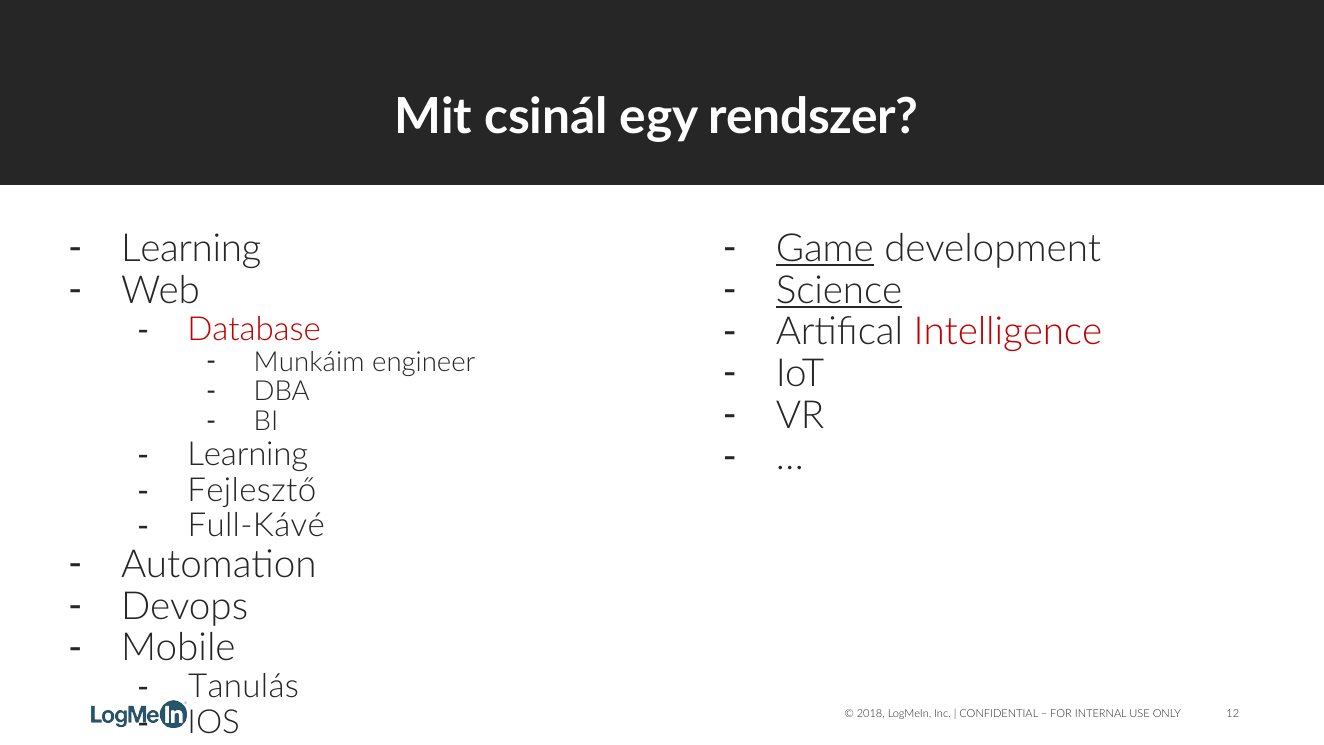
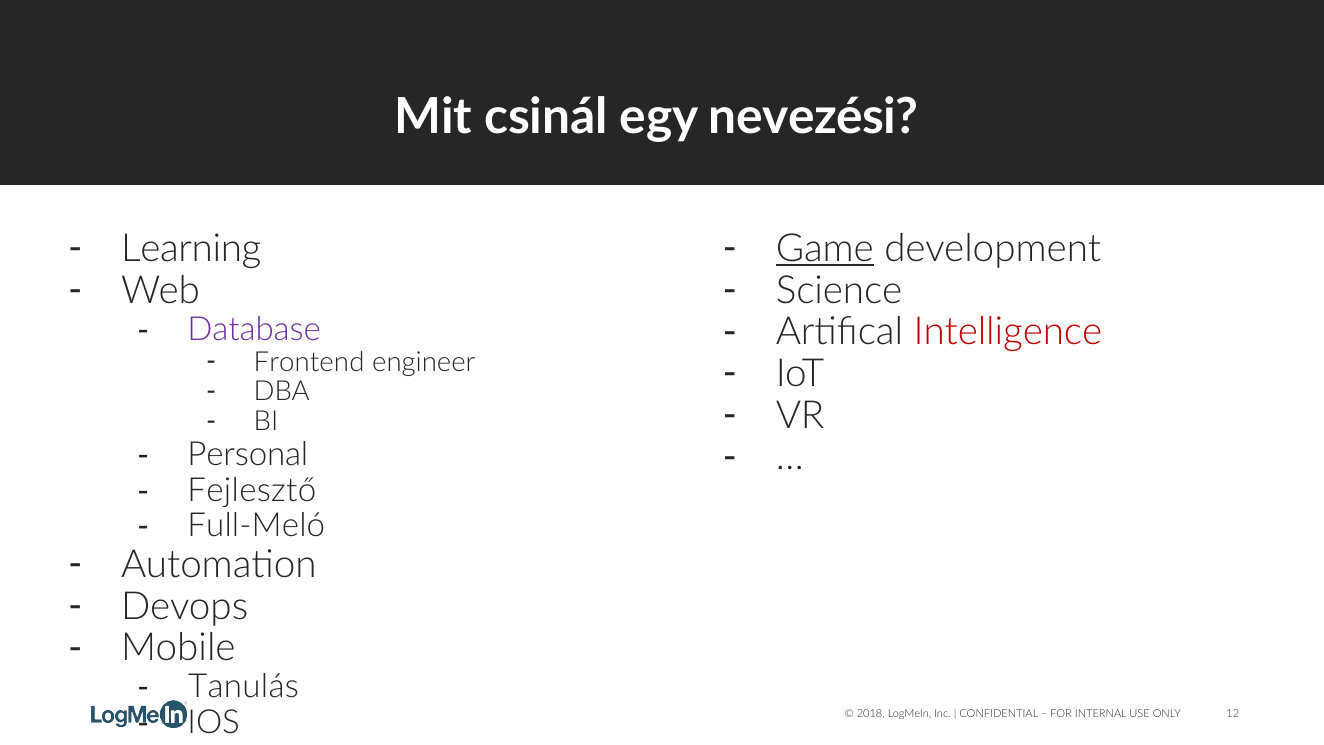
rendszer: rendszer -> nevezési
Science underline: present -> none
Database colour: red -> purple
Munkáim: Munkáim -> Frontend
Learning at (248, 454): Learning -> Personal
Full-Kávé: Full-Kávé -> Full-Meló
